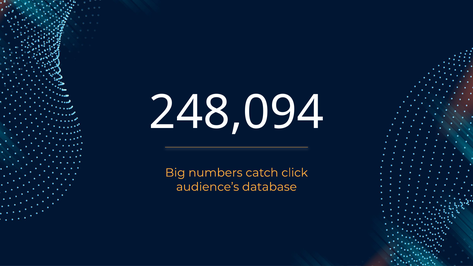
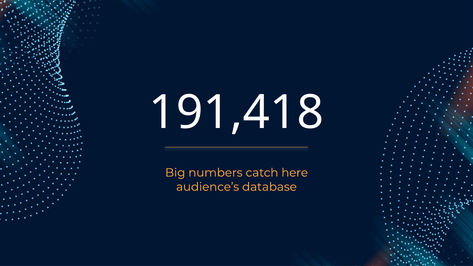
248,094: 248,094 -> 191,418
click: click -> here
